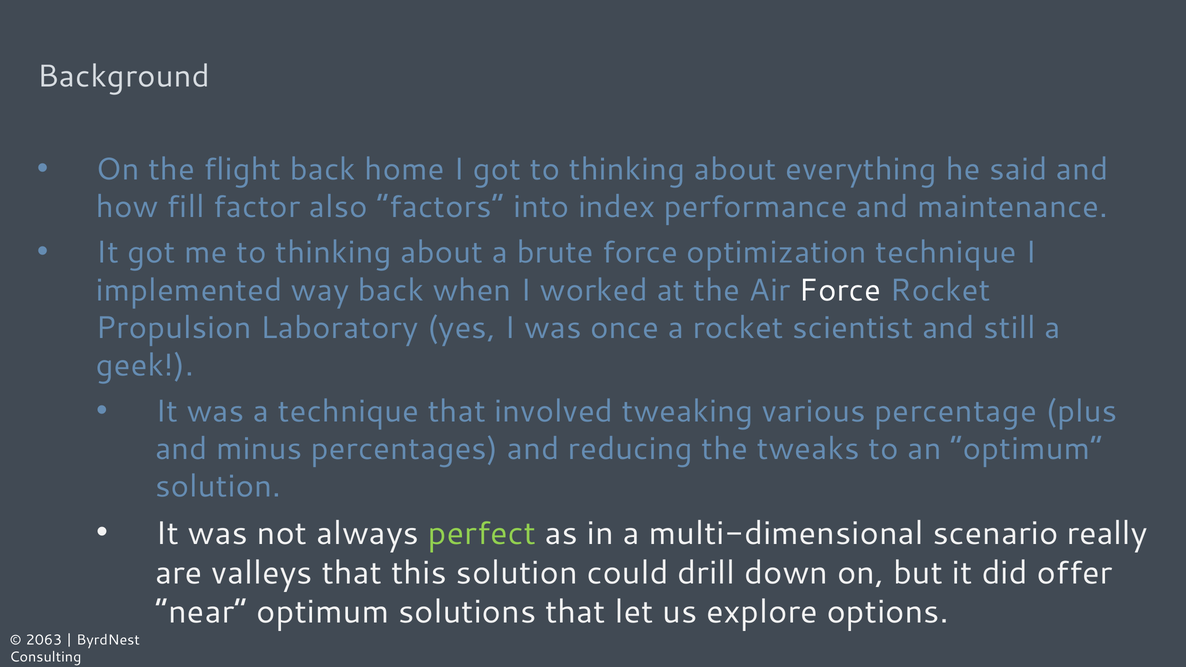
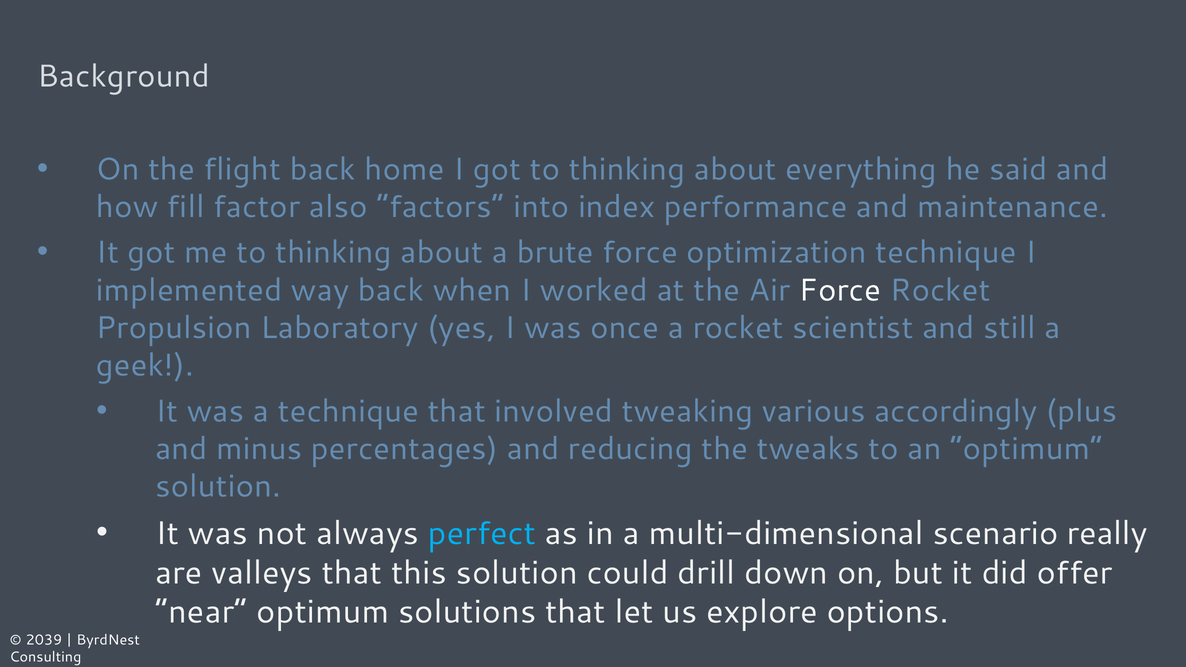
percentage: percentage -> accordingly
perfect colour: light green -> light blue
2063: 2063 -> 2039
